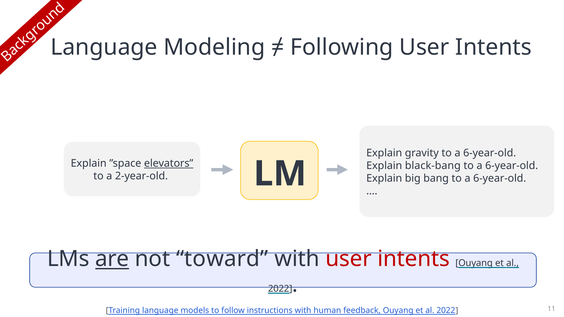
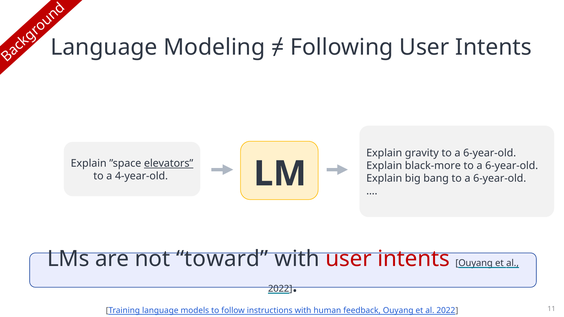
black-bang: black-bang -> black-more
2-year-old: 2-year-old -> 4-year-old
are underline: present -> none
